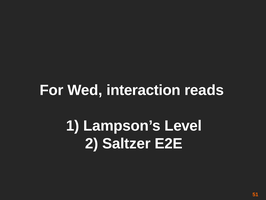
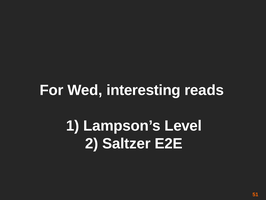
interaction: interaction -> interesting
